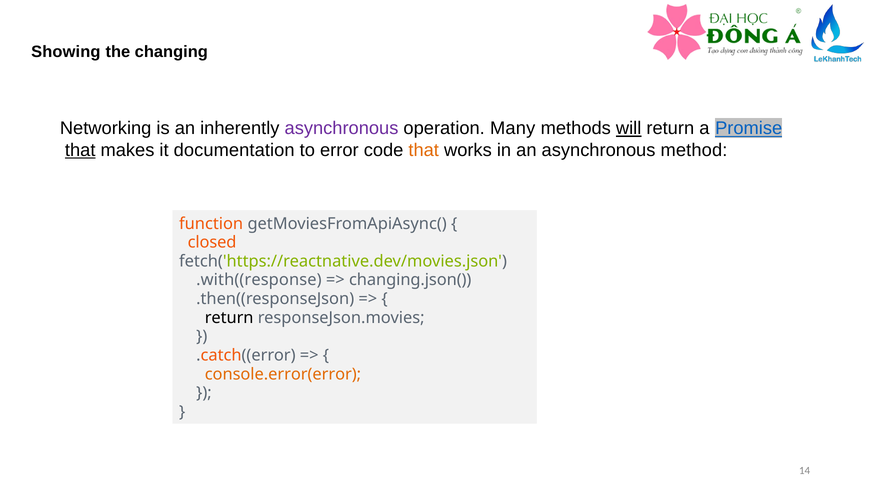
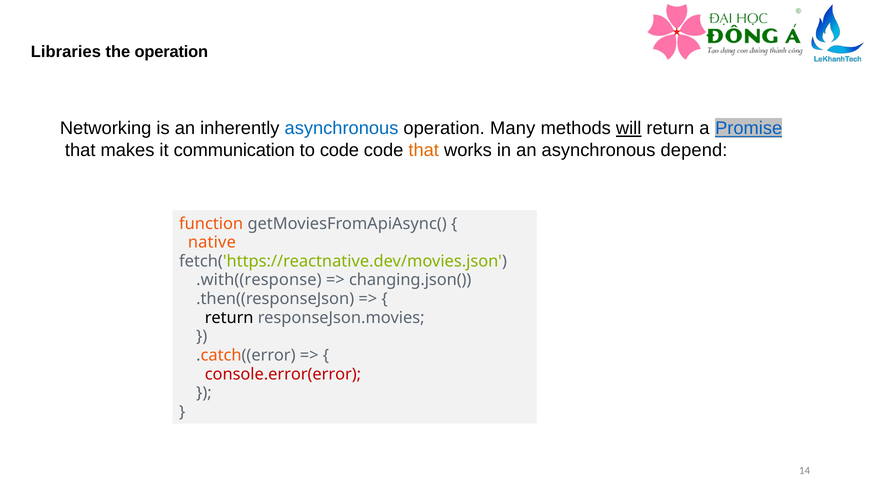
Showing: Showing -> Libraries
the changing: changing -> operation
asynchronous at (341, 128) colour: purple -> blue
that at (80, 150) underline: present -> none
documentation: documentation -> communication
to error: error -> code
method: method -> depend
closed: closed -> native
console.error(error colour: orange -> red
